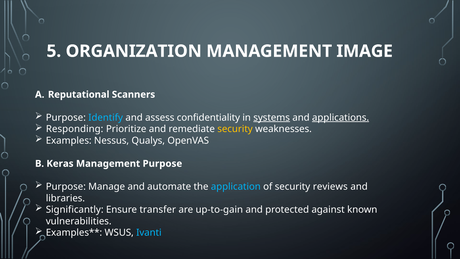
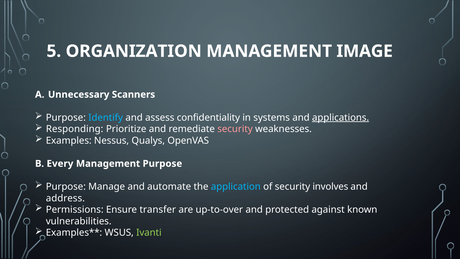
Reputational: Reputational -> Unnecessary
systems underline: present -> none
security at (235, 129) colour: yellow -> pink
Keras: Keras -> Every
reviews: reviews -> involves
libraries: libraries -> address
Significantly: Significantly -> Permissions
up-to-gain: up-to-gain -> up-to-over
Ivanti colour: light blue -> light green
